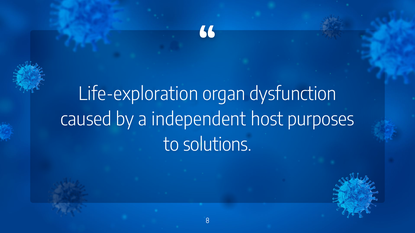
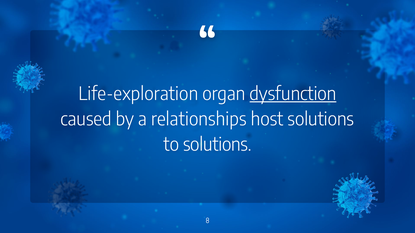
dysfunction underline: none -> present
independent: independent -> relationships
host purposes: purposes -> solutions
